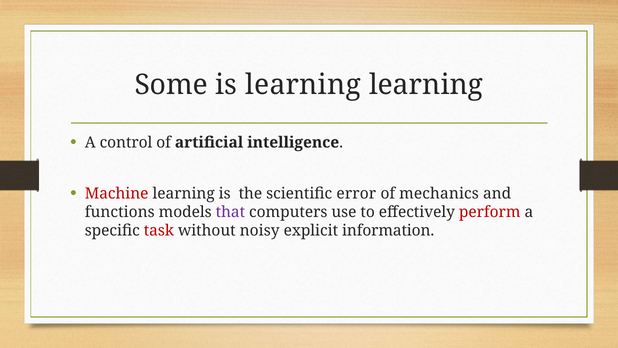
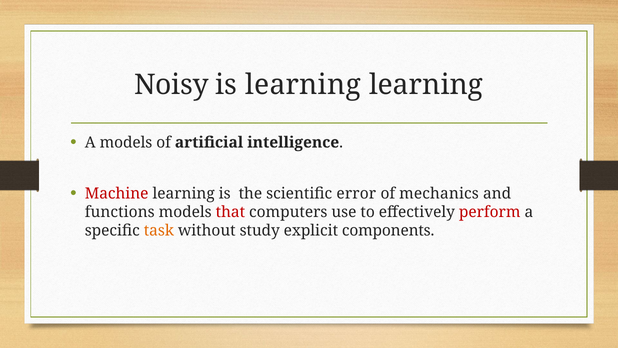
Some: Some -> Noisy
A control: control -> models
that colour: purple -> red
task colour: red -> orange
noisy: noisy -> study
information: information -> components
